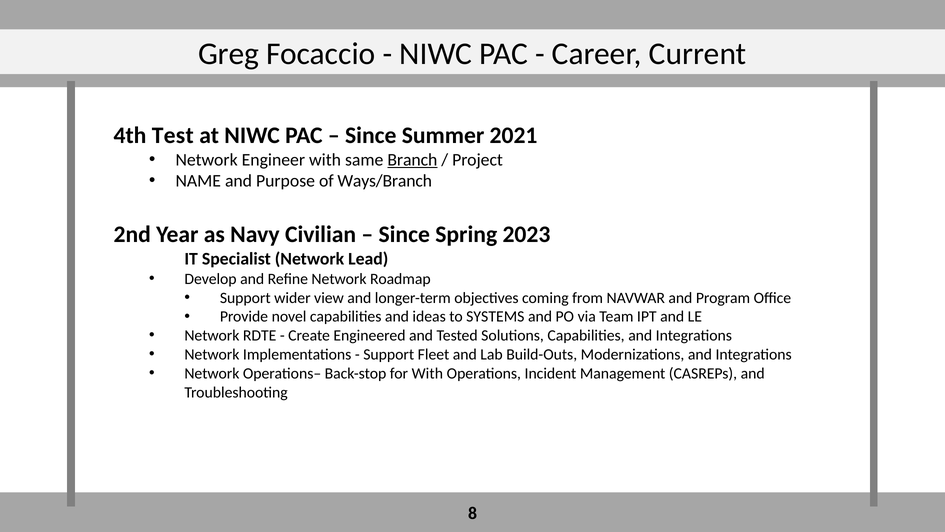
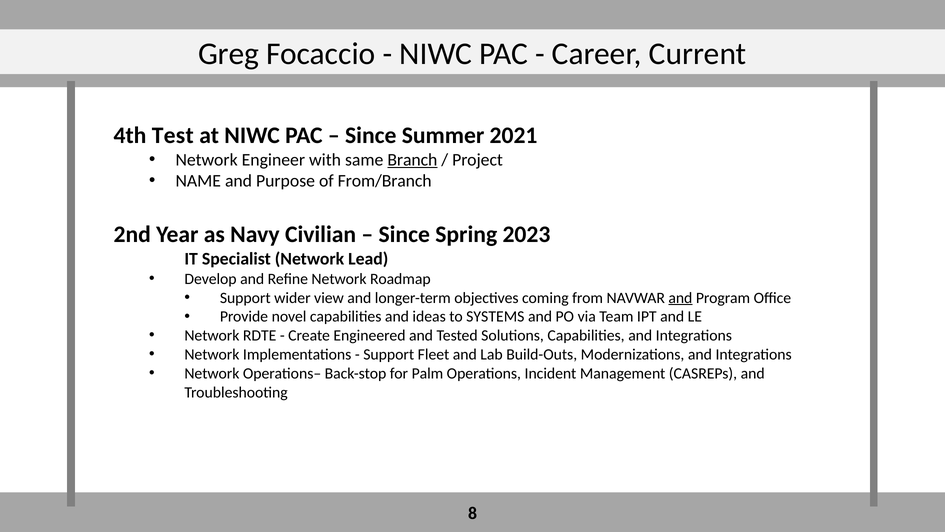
Ways/Branch: Ways/Branch -> From/Branch
and at (680, 298) underline: none -> present
for With: With -> Palm
